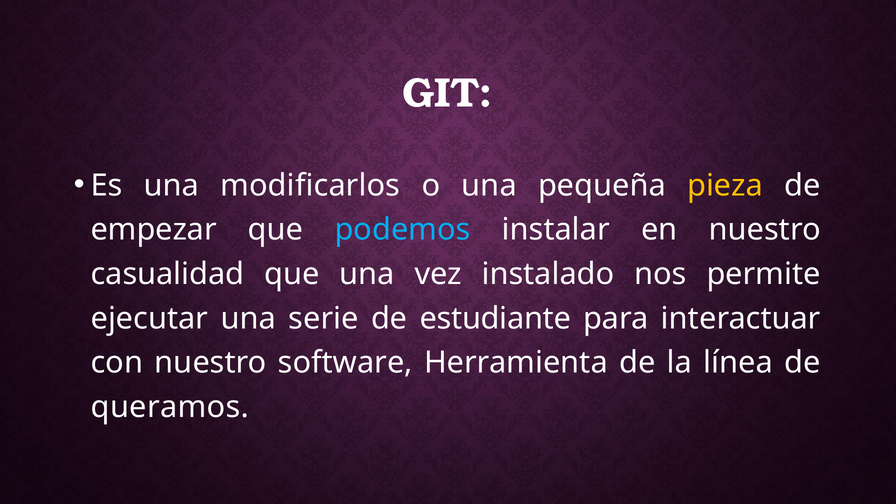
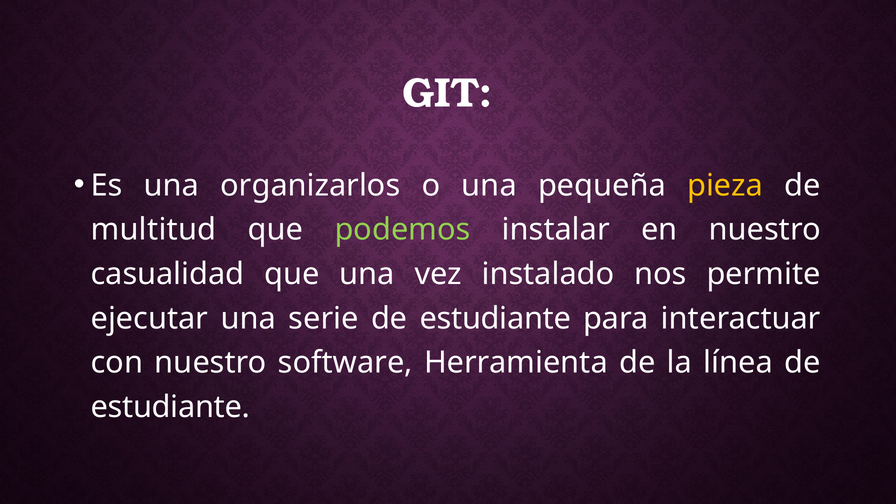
modificarlos: modificarlos -> organizarlos
empezar: empezar -> multitud
podemos colour: light blue -> light green
queramos at (170, 407): queramos -> estudiante
